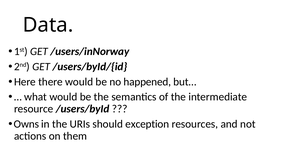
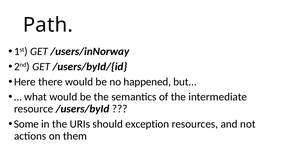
Data: Data -> Path
Owns: Owns -> Some
